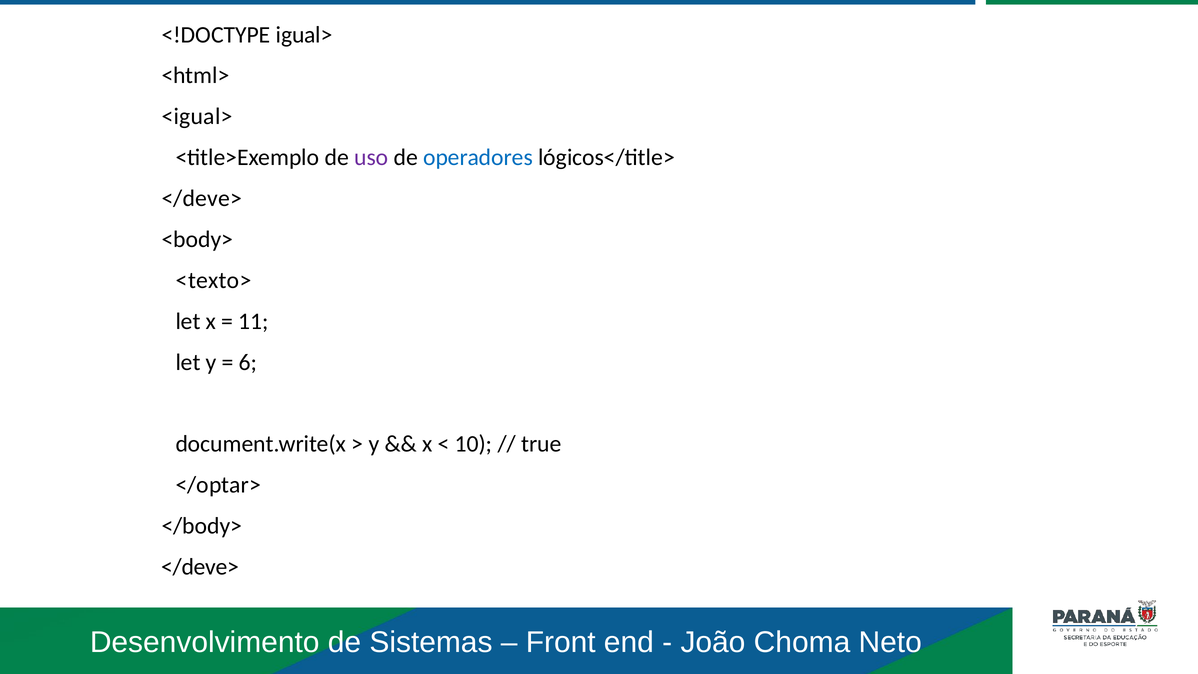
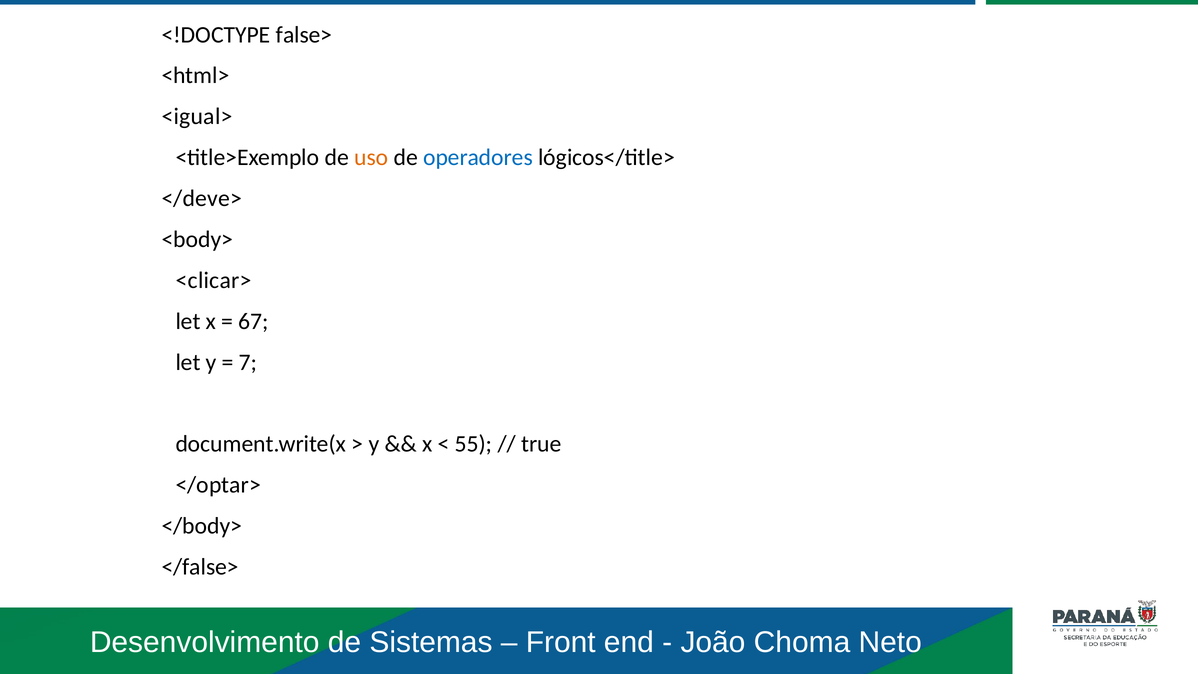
igual>: igual> -> false>
uso colour: purple -> orange
<texto>: <texto> -> <clicar>
11: 11 -> 67
6: 6 -> 7
10: 10 -> 55
</deve> at (200, 567): </deve> -> </false>
